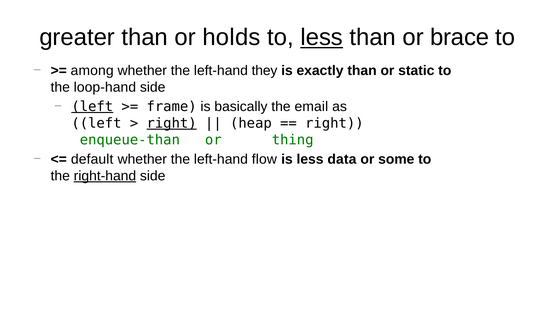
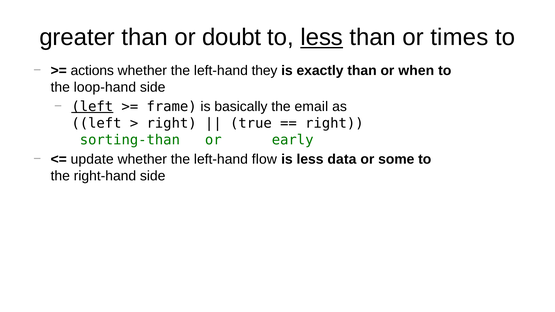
holds: holds -> doubt
brace: brace -> times
among: among -> actions
static: static -> when
right at (172, 123) underline: present -> none
heap: heap -> true
enqueue-than: enqueue-than -> sorting-than
thing: thing -> early
default: default -> update
right-hand underline: present -> none
